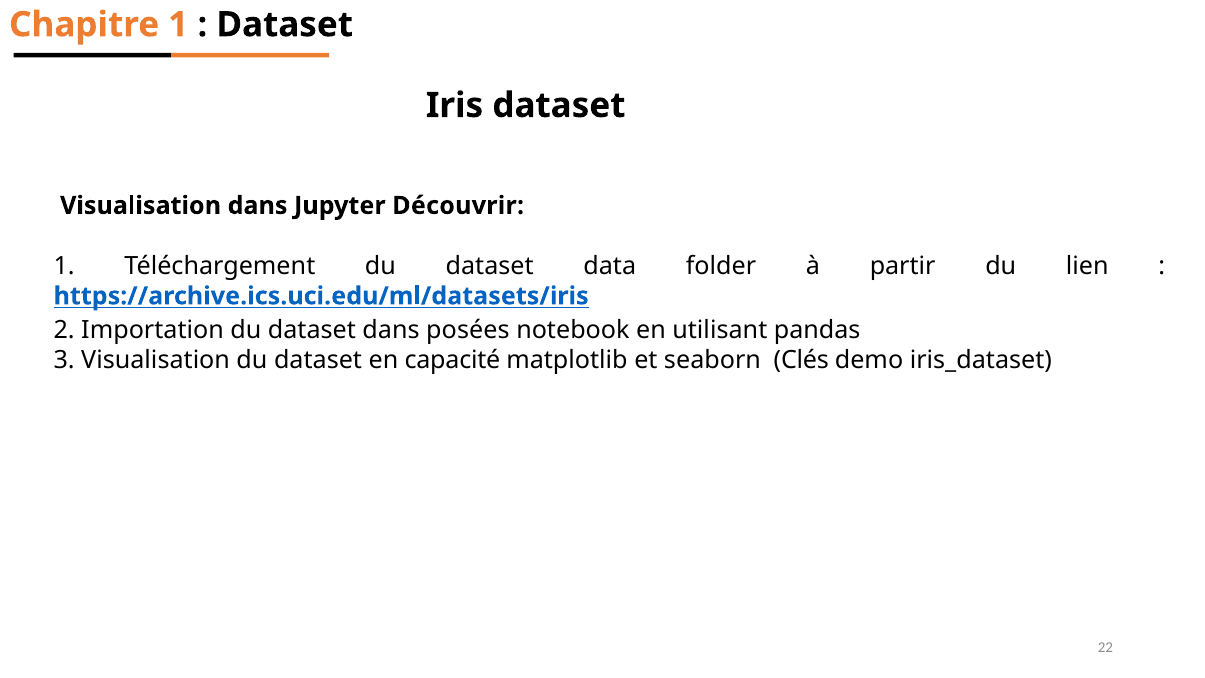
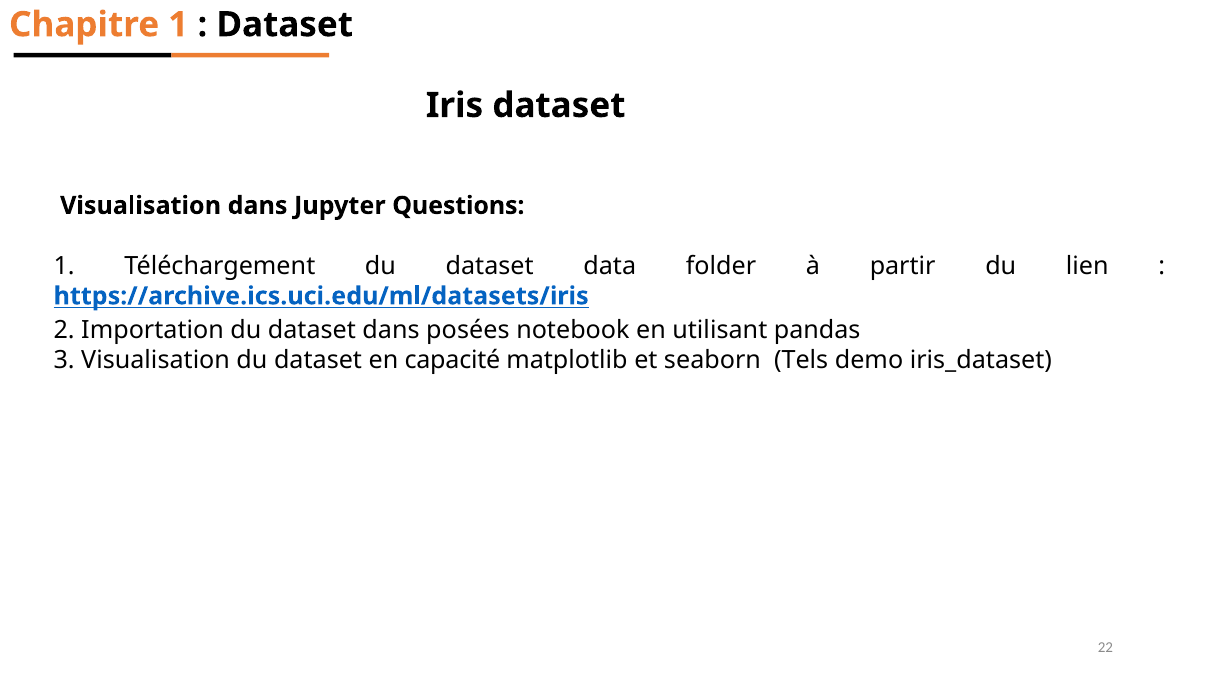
Découvrir: Découvrir -> Questions
Clés: Clés -> Tels
